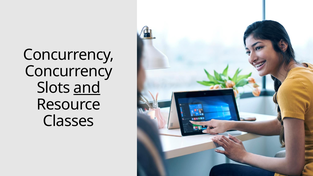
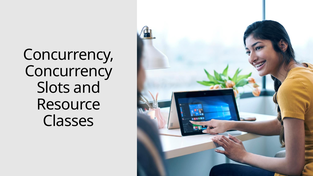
and underline: present -> none
